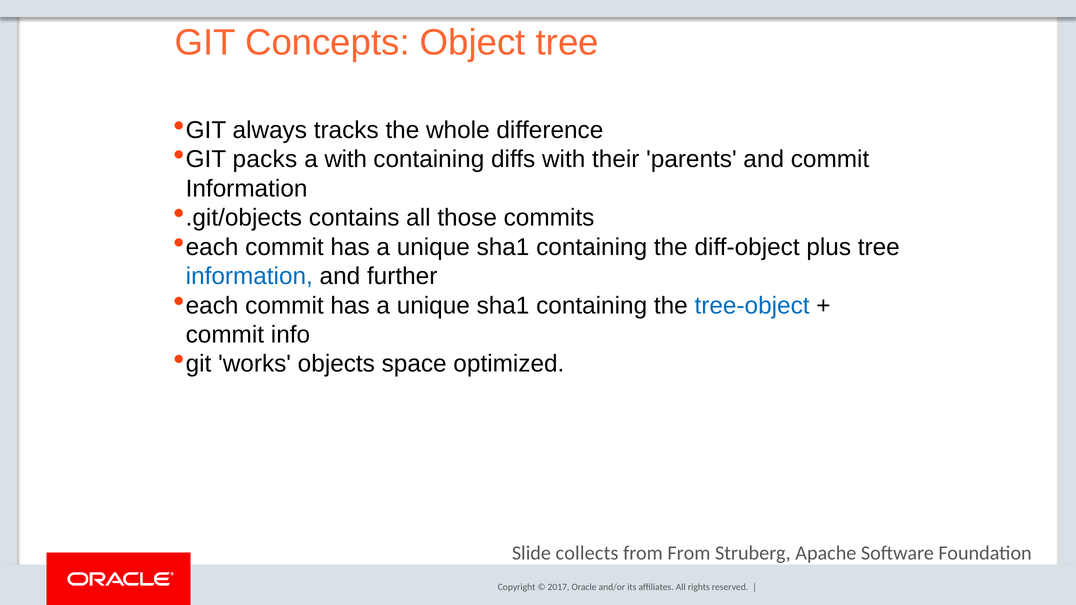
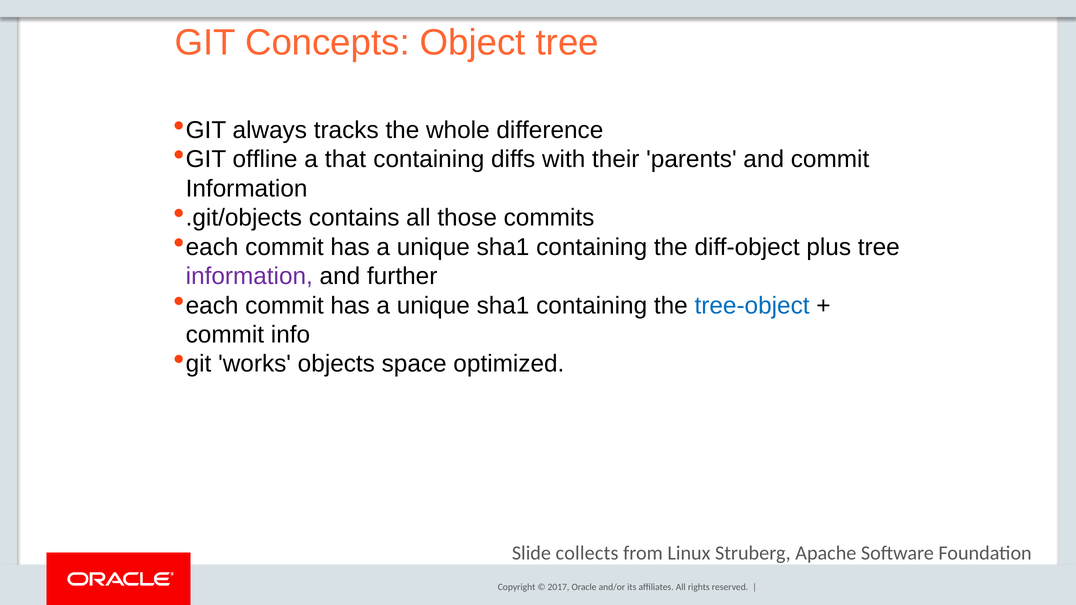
packs: packs -> offline
a with: with -> that
information at (249, 276) colour: blue -> purple
from From: From -> Linux
